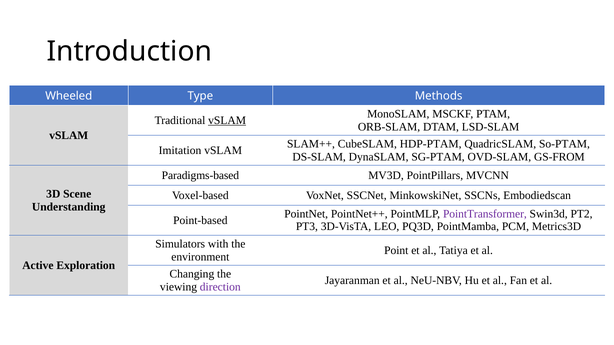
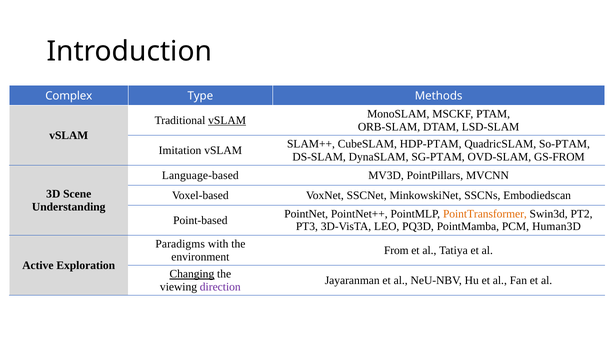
Wheeled: Wheeled -> Complex
Paradigms-based: Paradigms-based -> Language-based
PointTransformer colour: purple -> orange
Metrics3D: Metrics3D -> Human3D
Simulators: Simulators -> Paradigms
Point: Point -> From
Changing underline: none -> present
